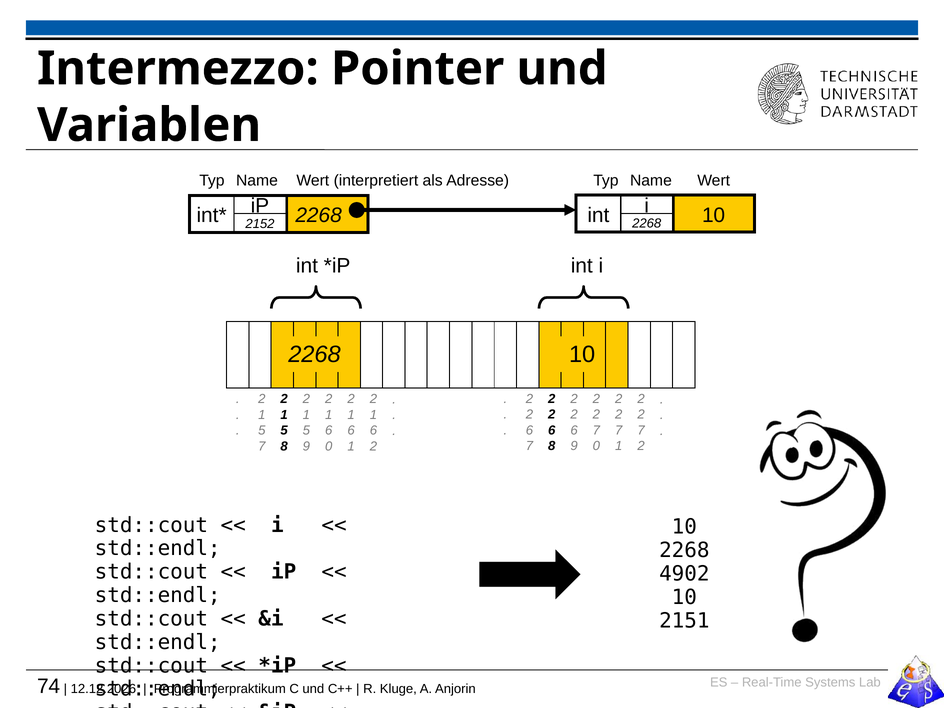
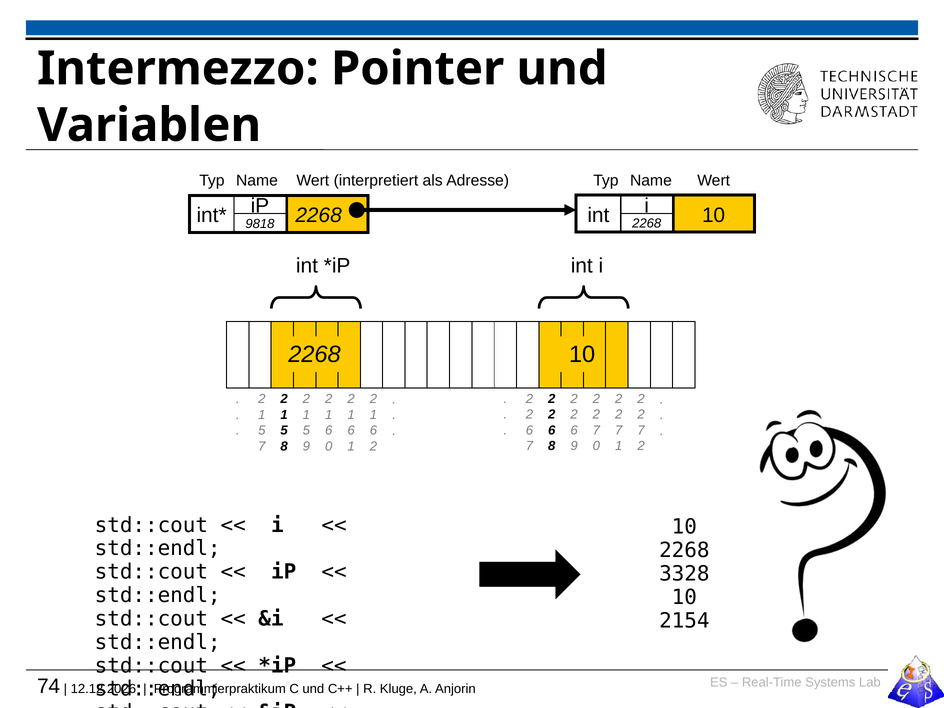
2152: 2152 -> 9818
4902: 4902 -> 3328
2151: 2151 -> 2154
